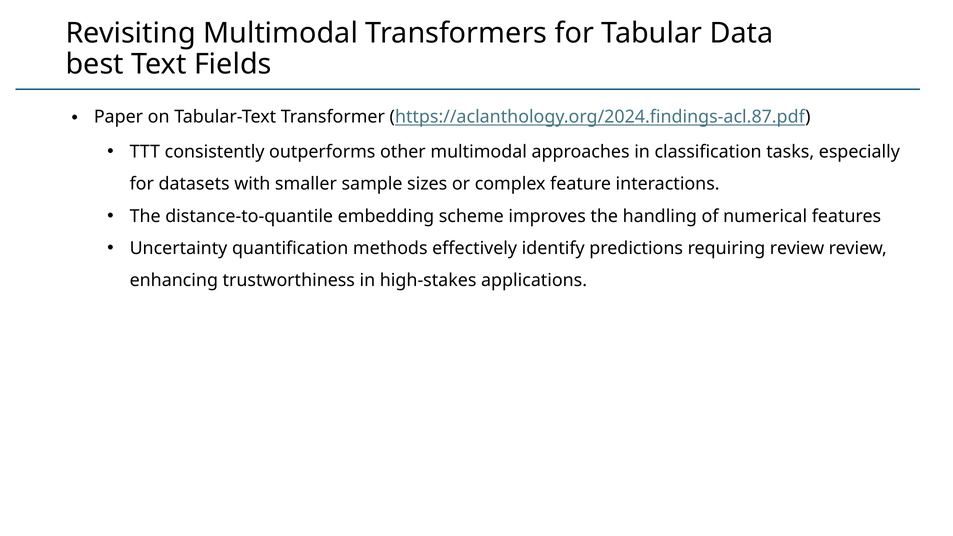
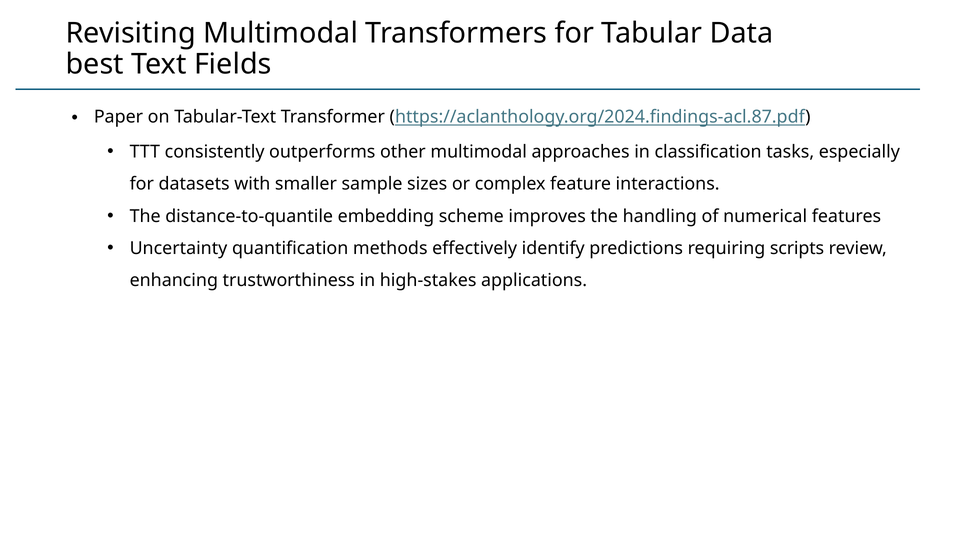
requiring review: review -> scripts
